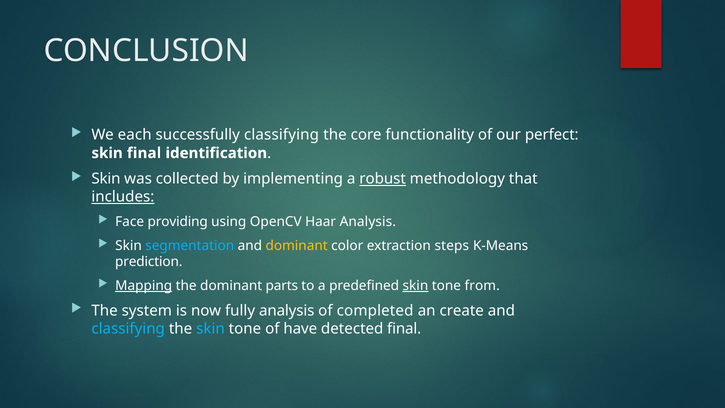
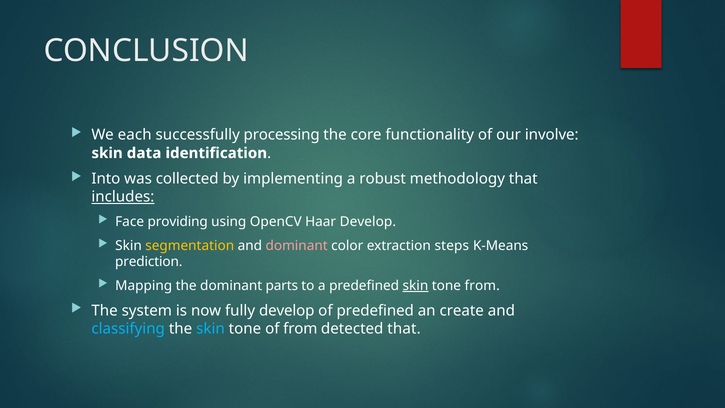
successfully classifying: classifying -> processing
perfect: perfect -> involve
skin final: final -> data
Skin at (106, 179): Skin -> Into
robust underline: present -> none
Haar Analysis: Analysis -> Develop
segmentation colour: light blue -> yellow
dominant at (297, 245) colour: yellow -> pink
Mapping underline: present -> none
fully analysis: analysis -> develop
of completed: completed -> predefined
of have: have -> from
detected final: final -> that
